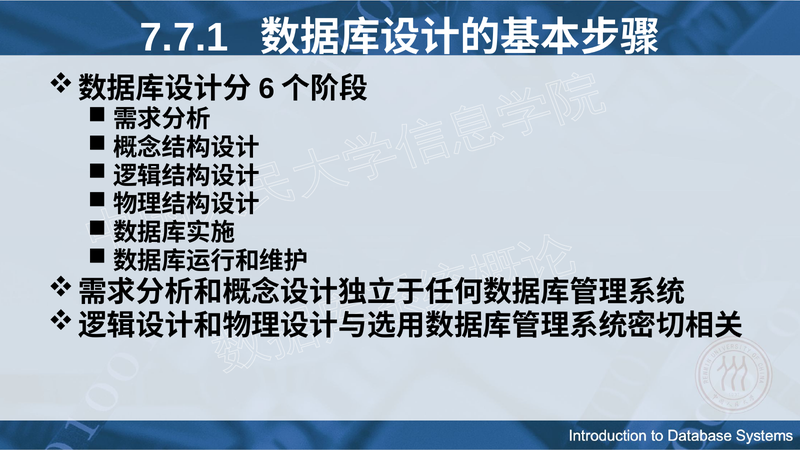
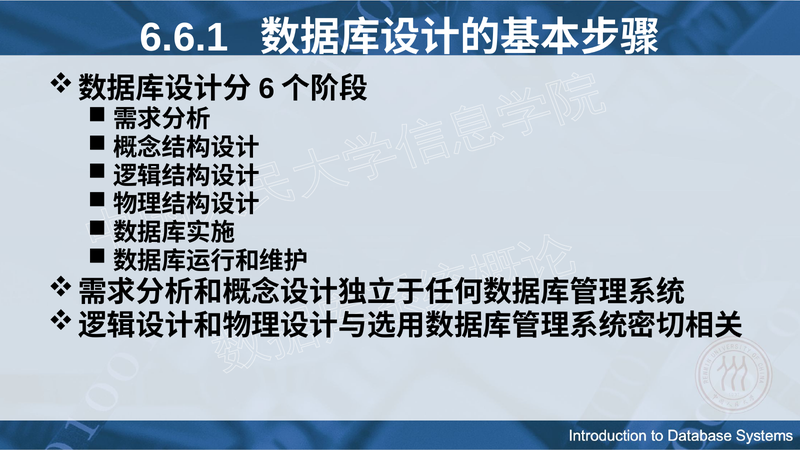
7.7.1: 7.7.1 -> 6.6.1
